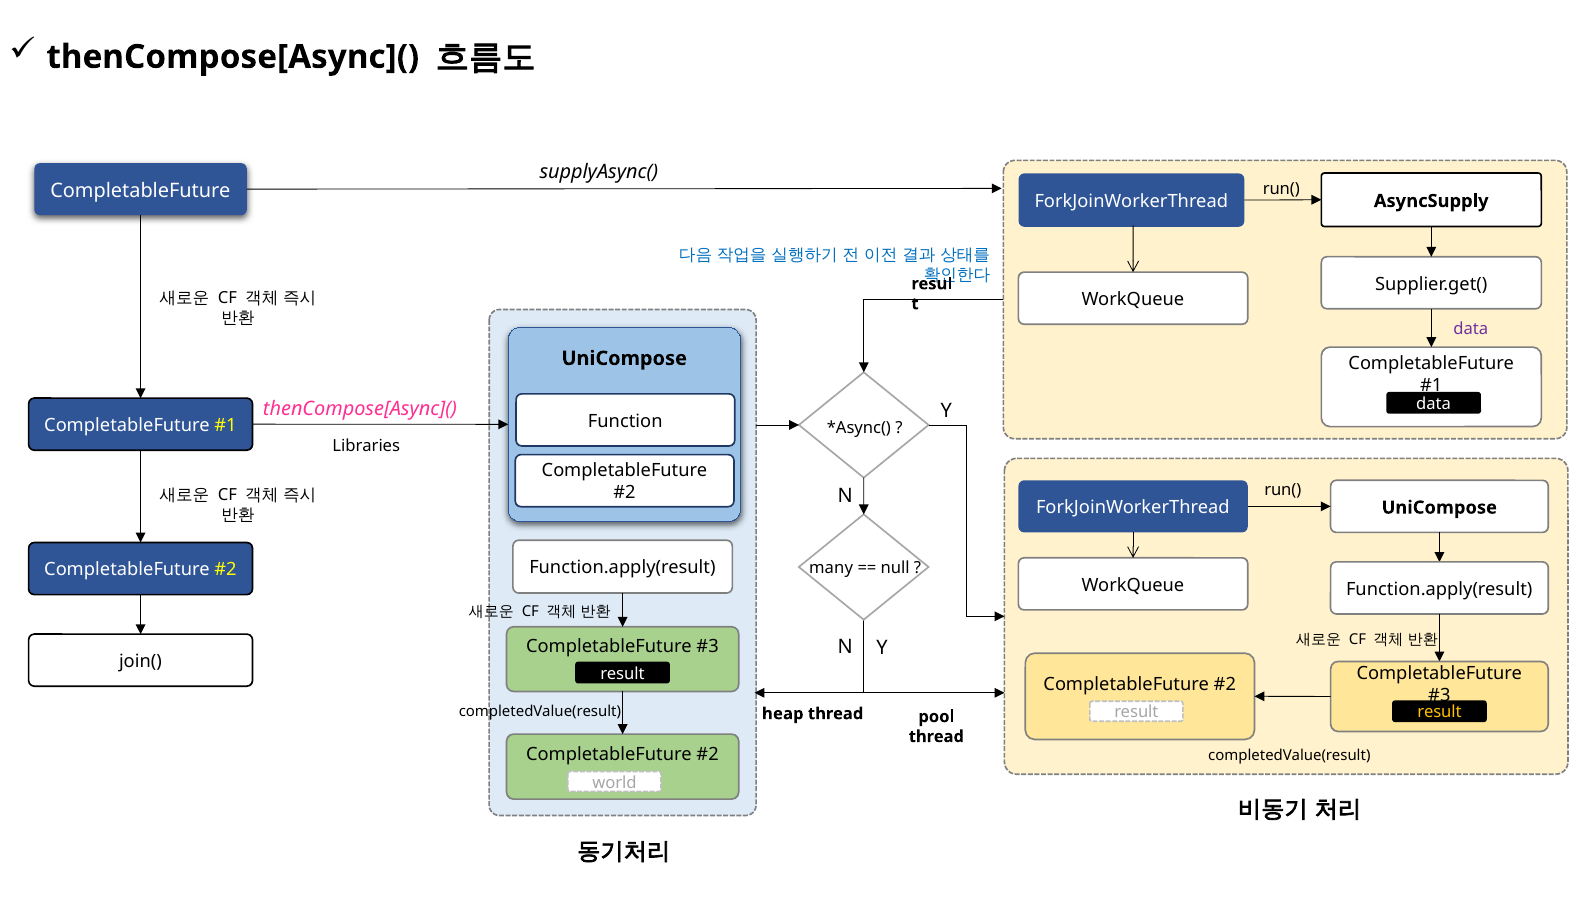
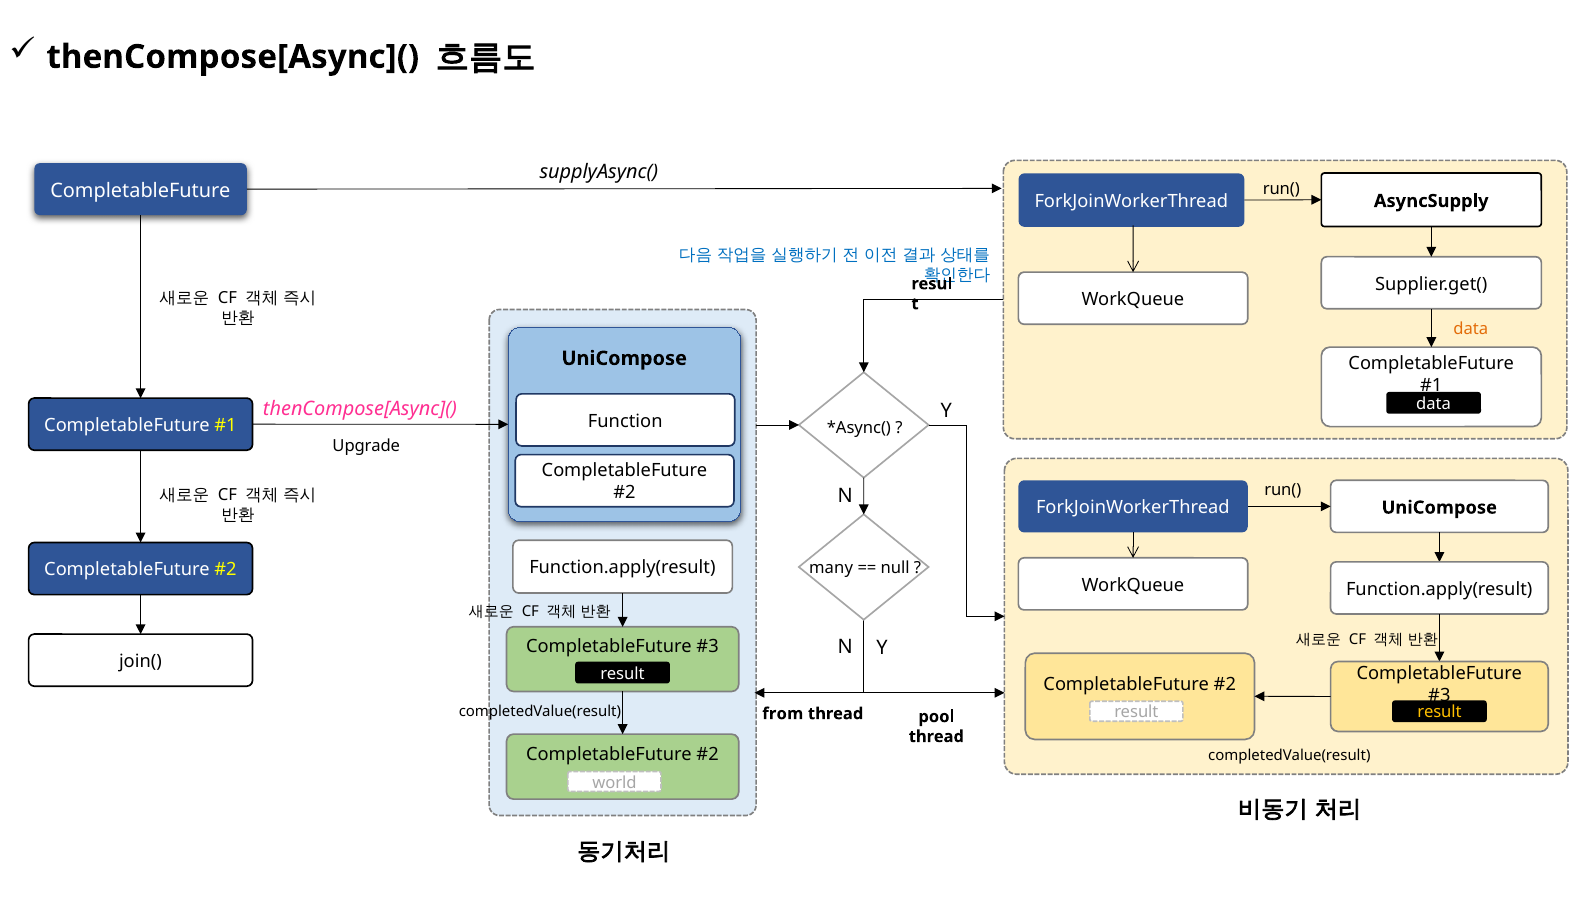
data at (1471, 329) colour: purple -> orange
Libraries: Libraries -> Upgrade
heap: heap -> from
